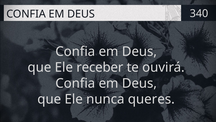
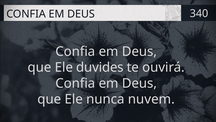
receber: receber -> duvides
queres: queres -> nuvem
